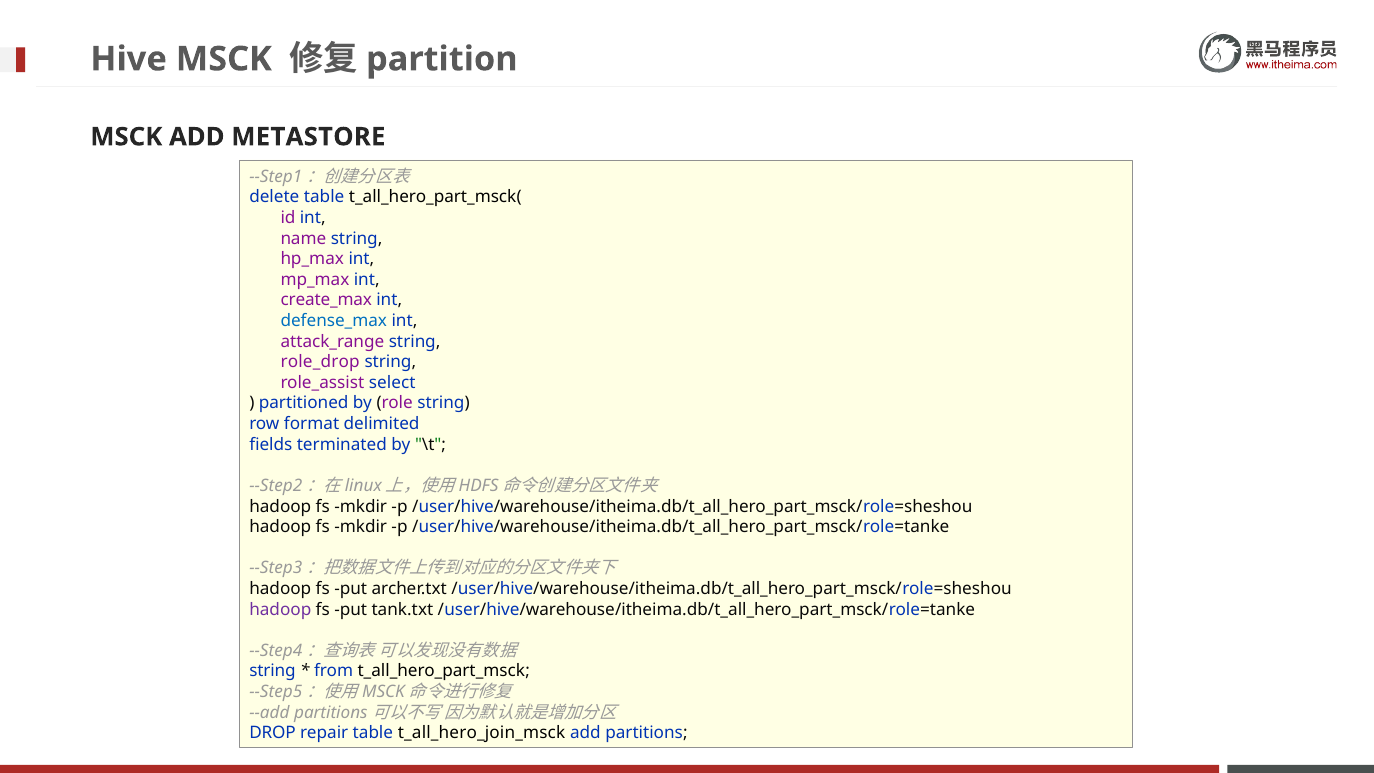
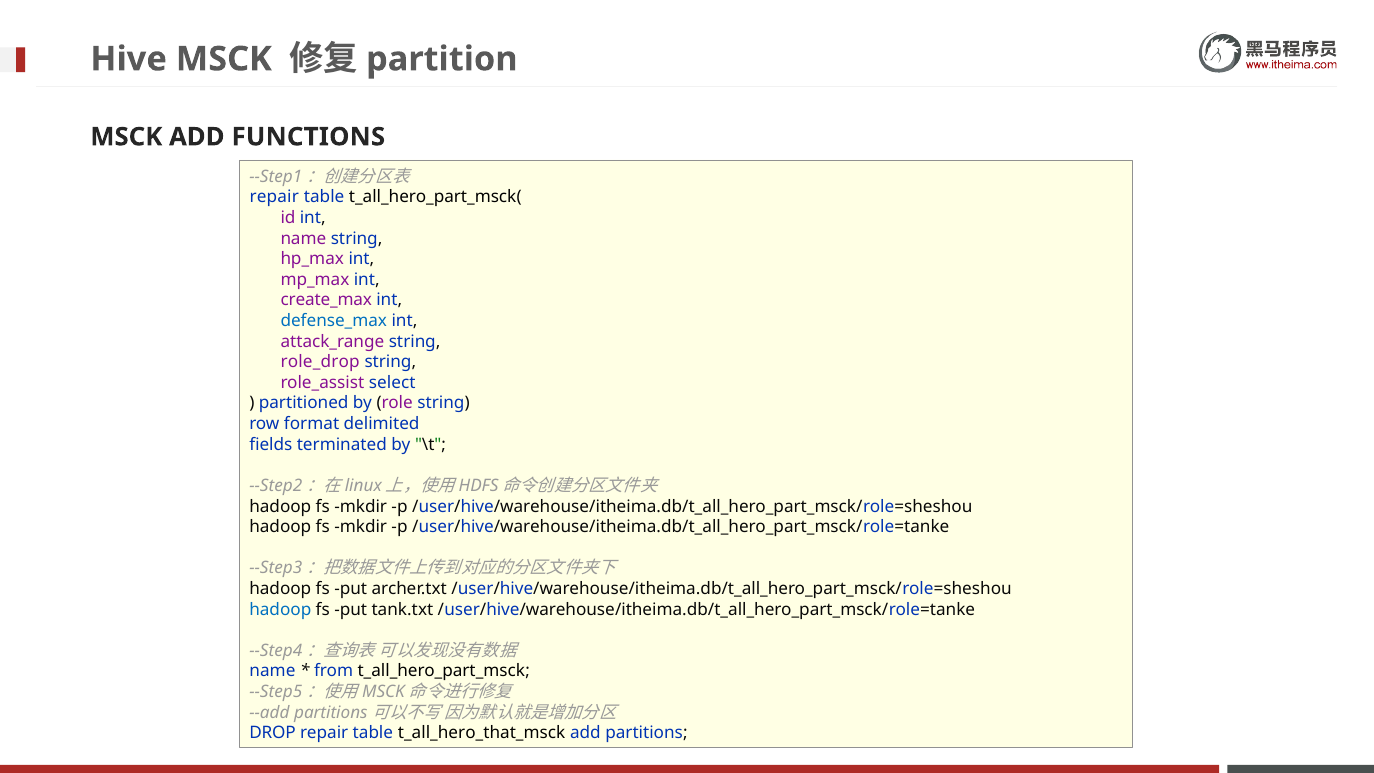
METASTORE: METASTORE -> FUNCTIONS
delete at (274, 197): delete -> repair
hadoop at (280, 609) colour: purple -> blue
string at (273, 671): string -> name
t_all_hero_join_msck: t_all_hero_join_msck -> t_all_hero_that_msck
